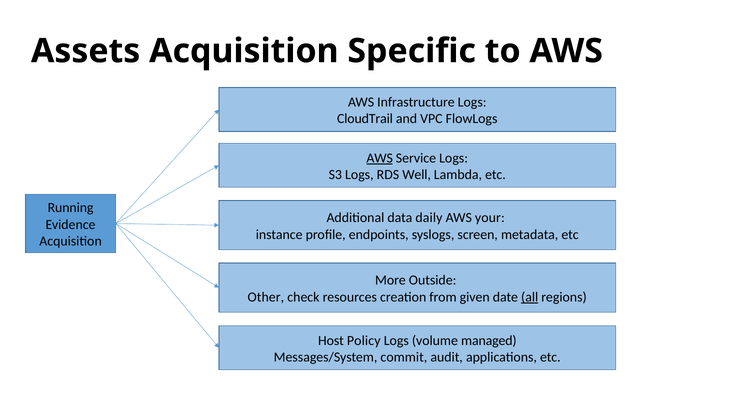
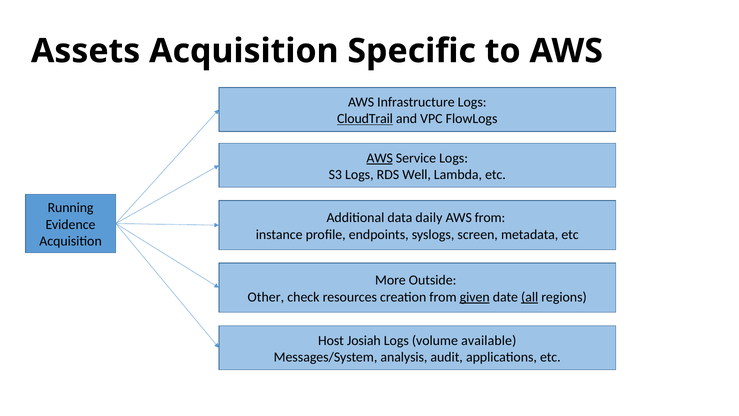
CloudTrail underline: none -> present
AWS your: your -> from
given underline: none -> present
Policy: Policy -> Josiah
managed: managed -> available
commit: commit -> analysis
